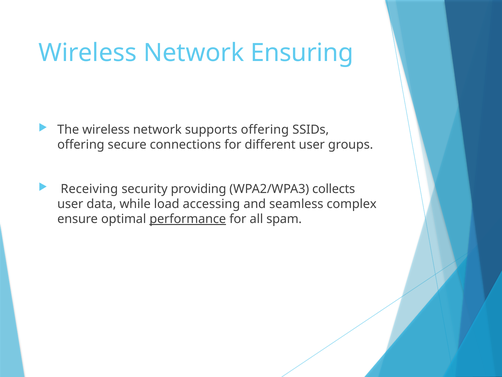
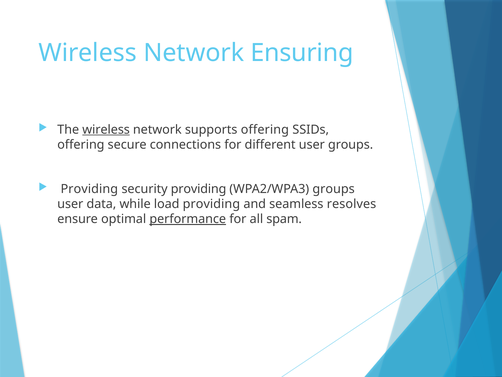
wireless at (106, 130) underline: none -> present
Receiving at (89, 189): Receiving -> Providing
WPA2/WPA3 collects: collects -> groups
load accessing: accessing -> providing
complex: complex -> resolves
